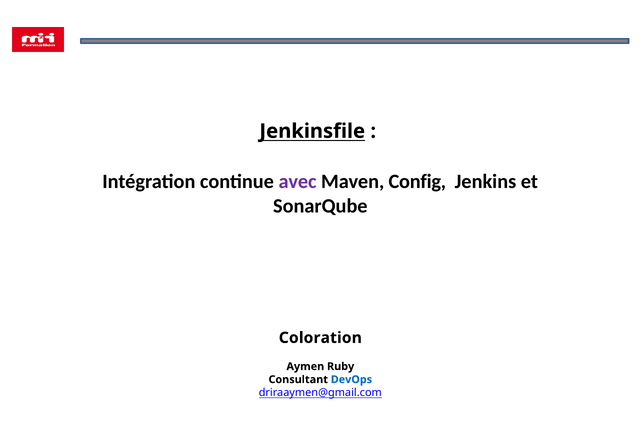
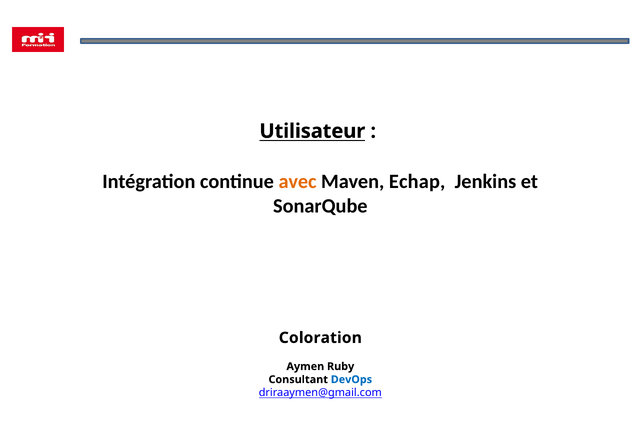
Jenkinsfile: Jenkinsfile -> Utilisateur
avec colour: purple -> orange
Config: Config -> Echap
